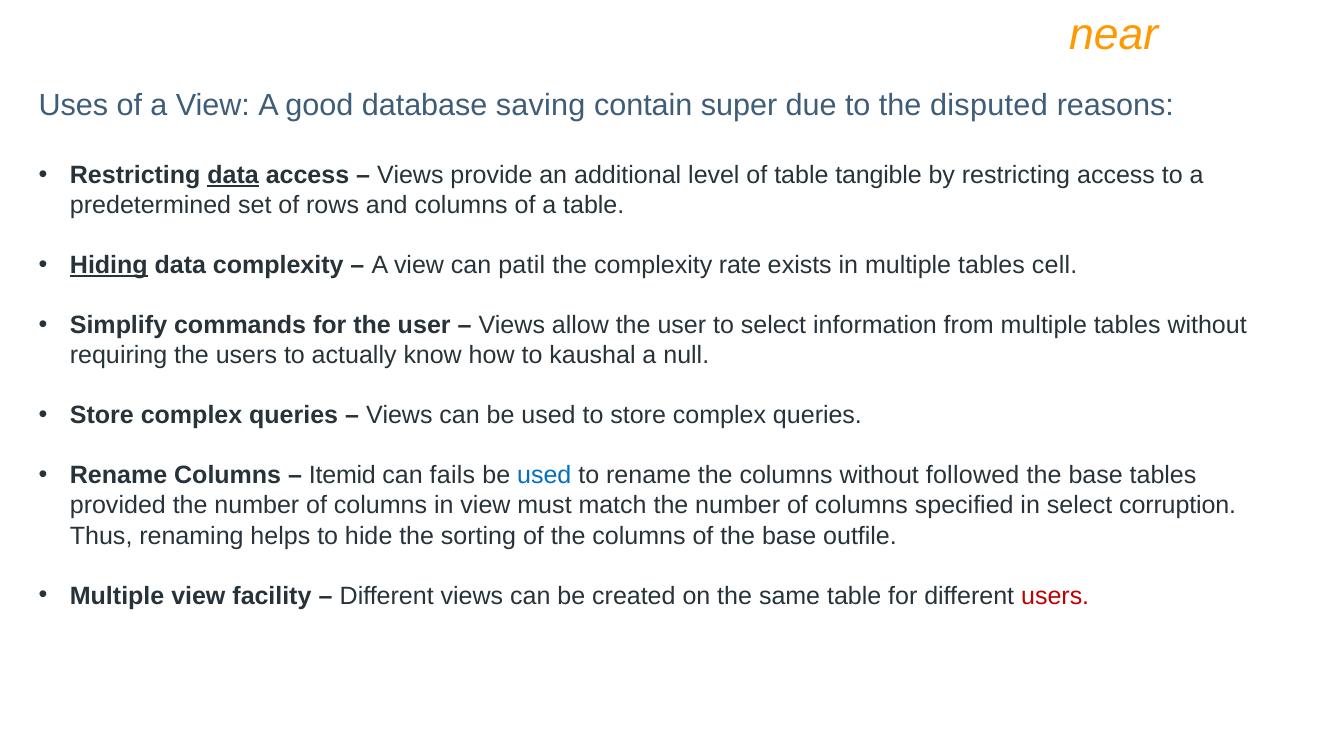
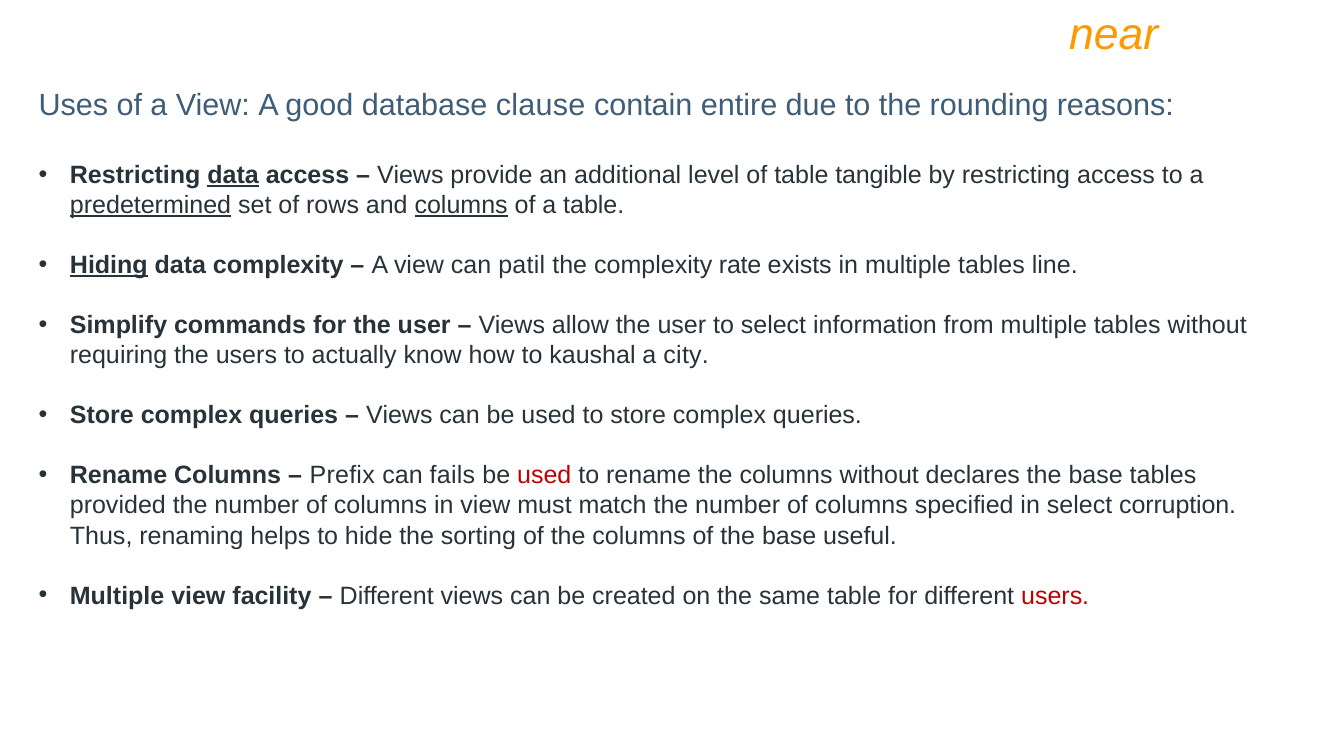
saving: saving -> clause
super: super -> entire
disputed: disputed -> rounding
predetermined underline: none -> present
columns at (461, 205) underline: none -> present
cell: cell -> line
null: null -> city
Itemid: Itemid -> Prefix
used at (544, 476) colour: blue -> red
followed: followed -> declares
outfile: outfile -> useful
